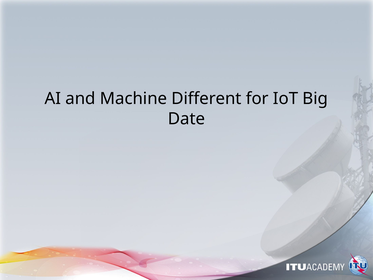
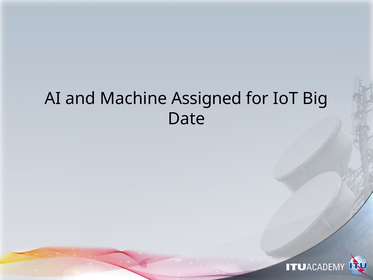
Different: Different -> Assigned
